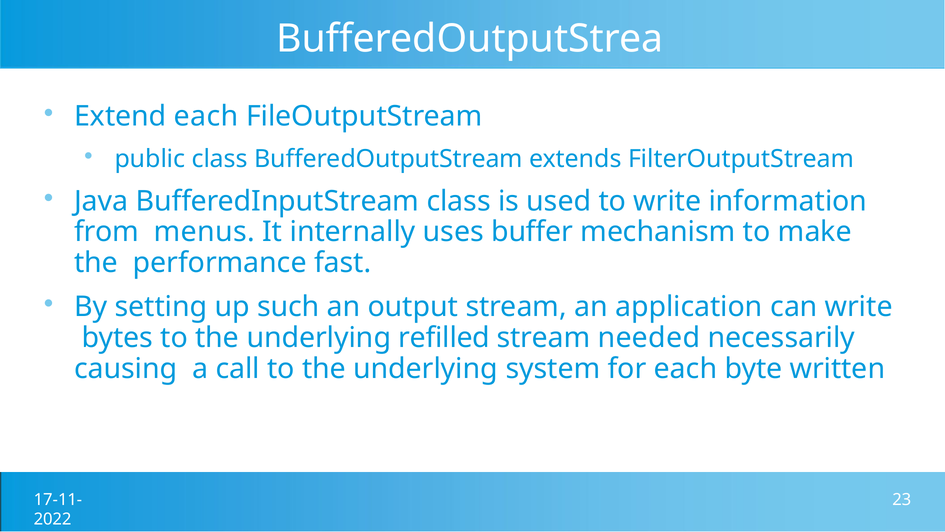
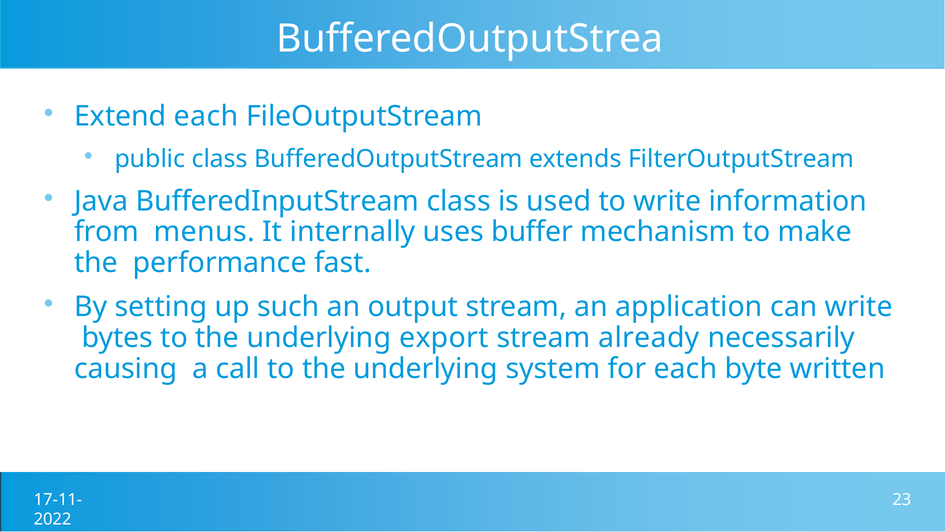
refilled: refilled -> export
needed: needed -> already
